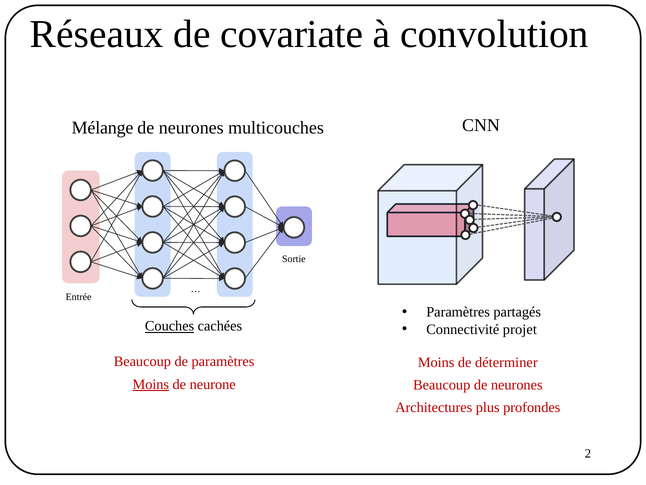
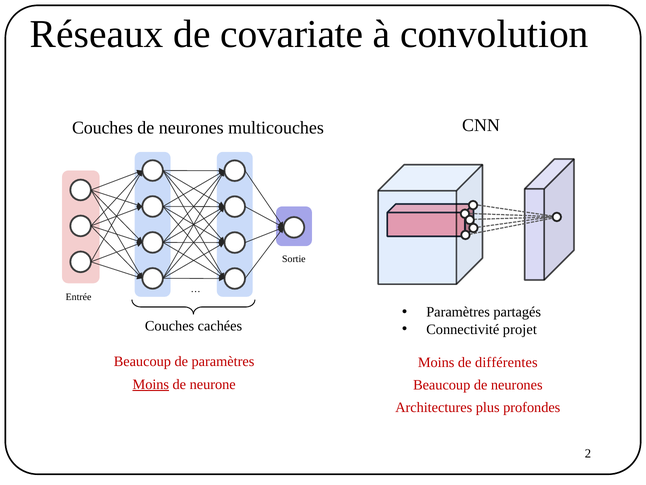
Mélange at (103, 128): Mélange -> Couches
Couches at (170, 326) underline: present -> none
déterminer: déterminer -> différentes
